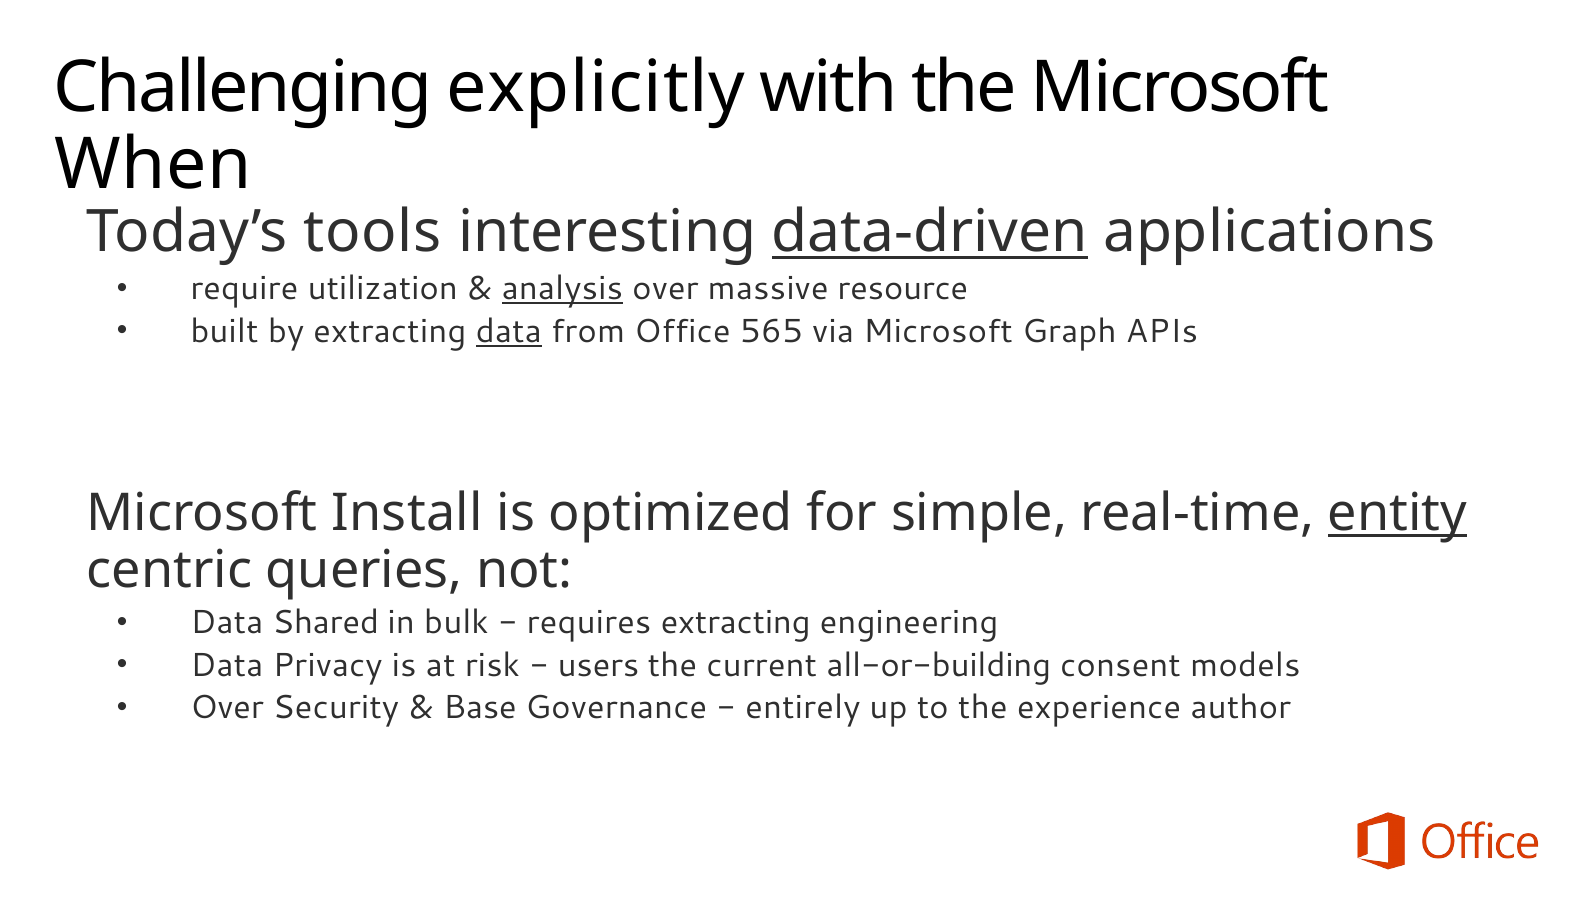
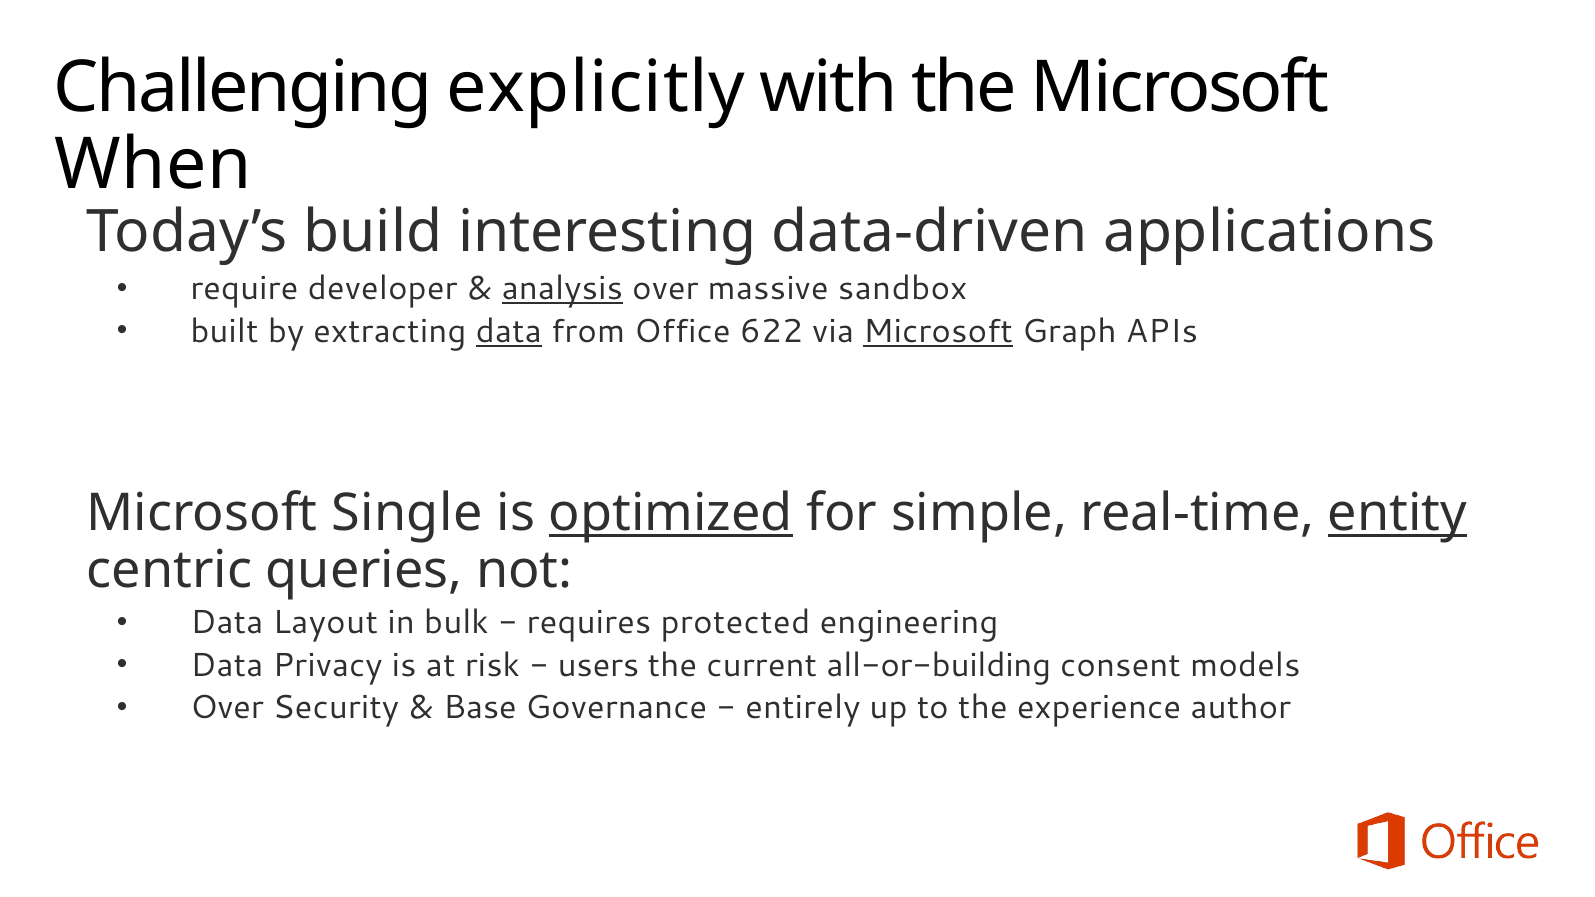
tools: tools -> build
data-driven underline: present -> none
utilization: utilization -> developer
resource: resource -> sandbox
565: 565 -> 622
Microsoft at (938, 331) underline: none -> present
Install: Install -> Single
optimized underline: none -> present
Shared: Shared -> Layout
requires extracting: extracting -> protected
